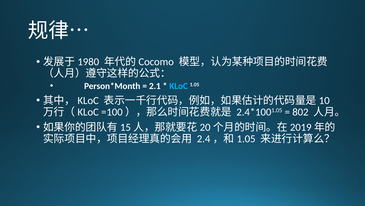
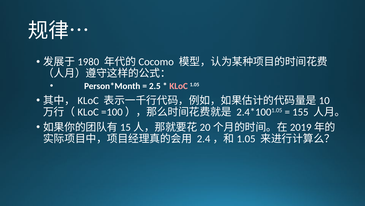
2.1: 2.1 -> 2.5
KLoC colour: light blue -> pink
802: 802 -> 155
